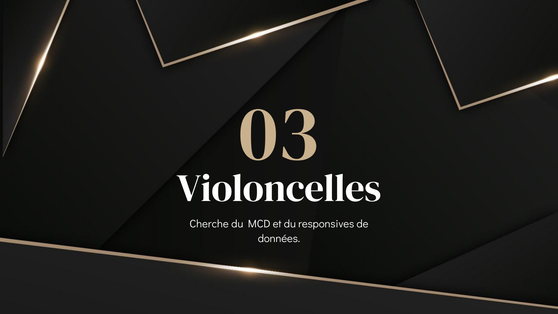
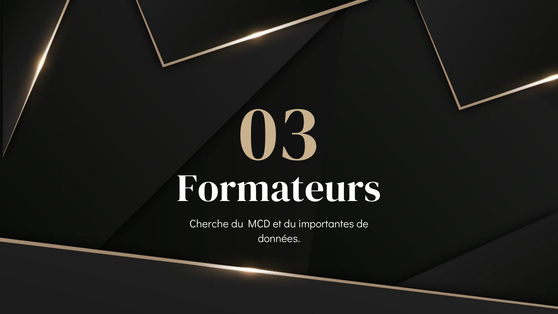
Violoncelles: Violoncelles -> Formateurs
responsives: responsives -> importantes
